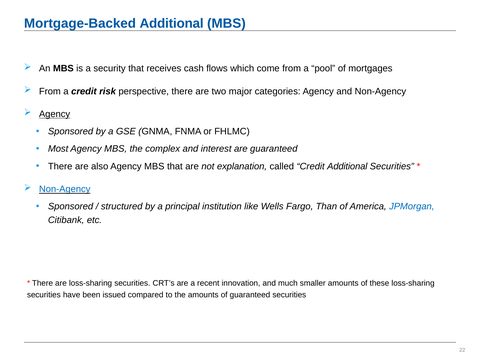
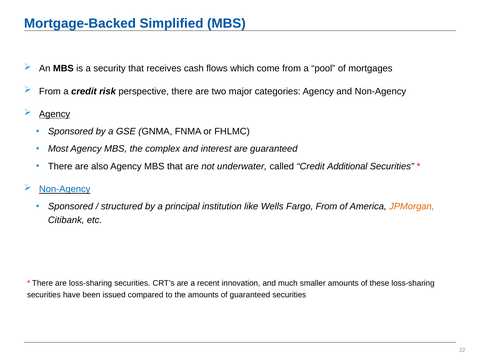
Mortgage-Backed Additional: Additional -> Simplified
explanation: explanation -> underwater
Than: Than -> From
JPMorgan colour: blue -> orange
